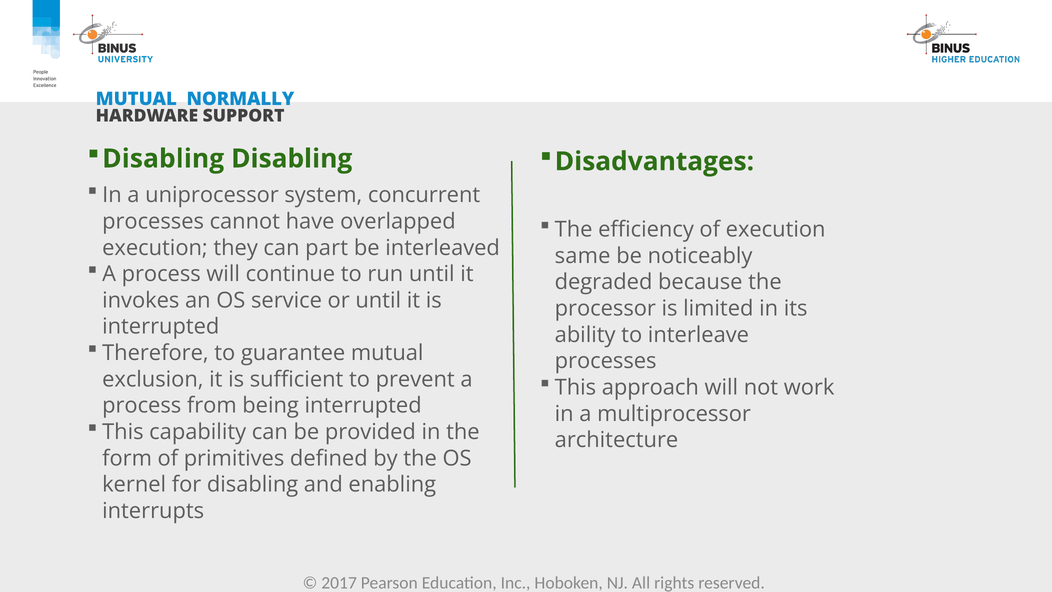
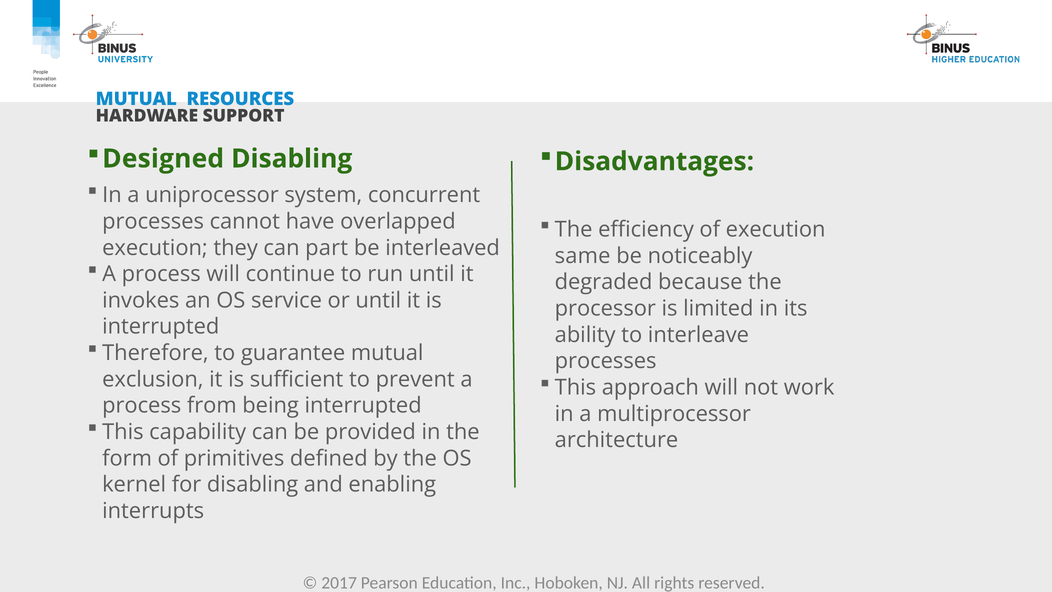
NORMALLY: NORMALLY -> RESOURCES
Disabling at (163, 159): Disabling -> Designed
